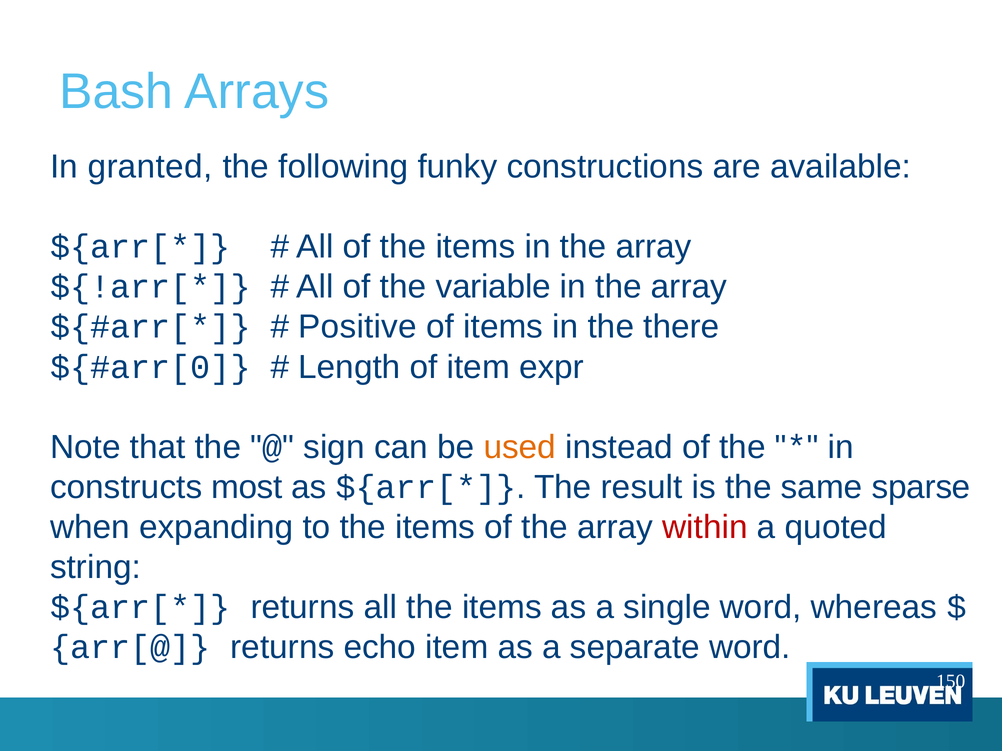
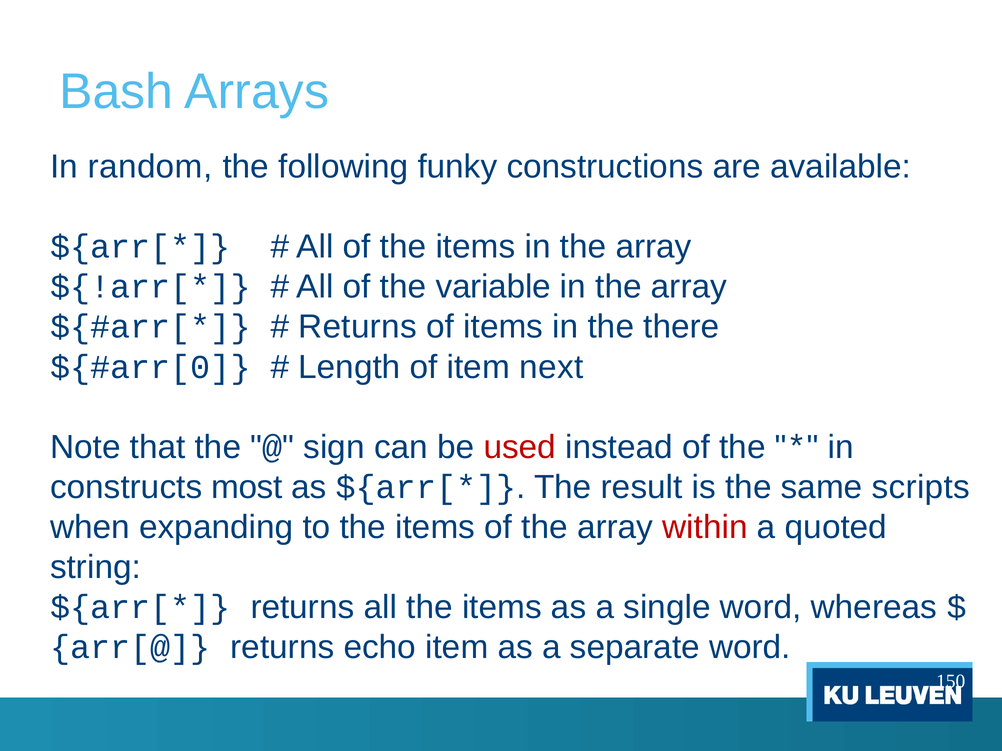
granted: granted -> random
Positive at (358, 327): Positive -> Returns
expr: expr -> next
used colour: orange -> red
sparse: sparse -> scripts
